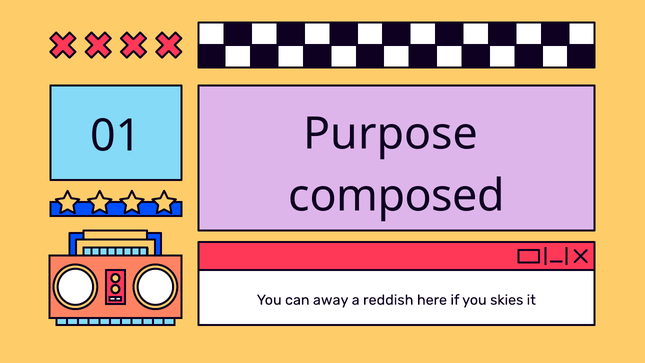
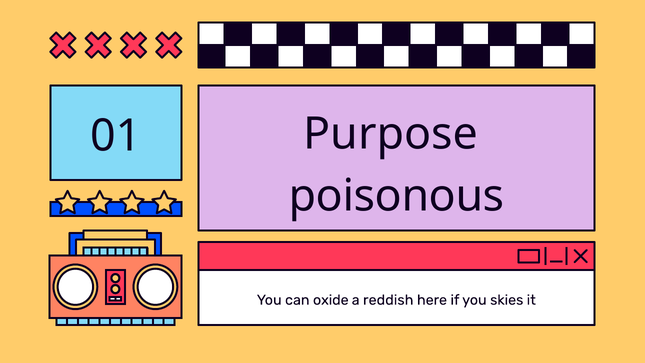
composed: composed -> poisonous
away: away -> oxide
